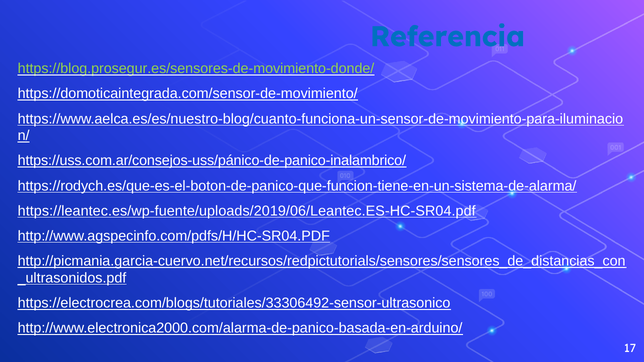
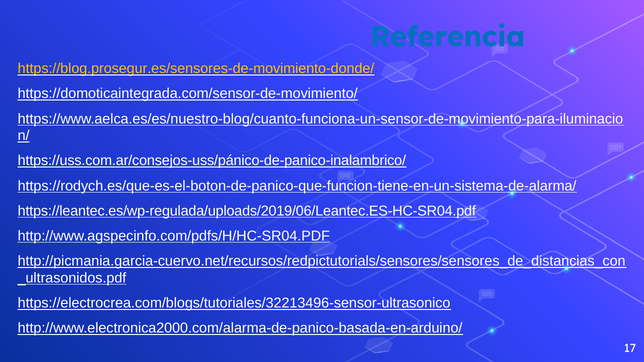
https://blog.prosegur.es/sensores-de-movimiento-donde/ colour: light green -> yellow
https://leantec.es/wp-fuente/uploads/2019/06/Leantec.ES-HC-SR04.pdf: https://leantec.es/wp-fuente/uploads/2019/06/Leantec.ES-HC-SR04.pdf -> https://leantec.es/wp-regulada/uploads/2019/06/Leantec.ES-HC-SR04.pdf
https://electrocrea.com/blogs/tutoriales/33306492-sensor-ultrasonico: https://electrocrea.com/blogs/tutoriales/33306492-sensor-ultrasonico -> https://electrocrea.com/blogs/tutoriales/32213496-sensor-ultrasonico
